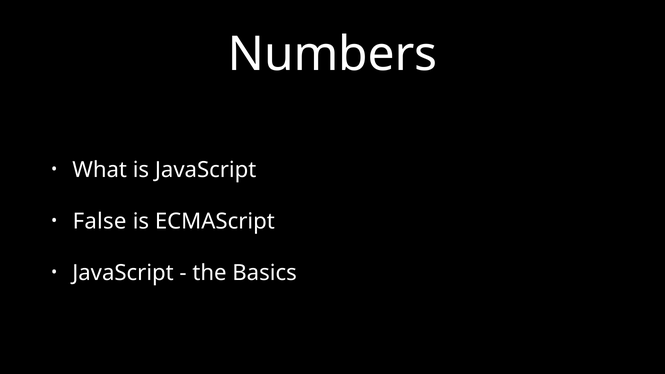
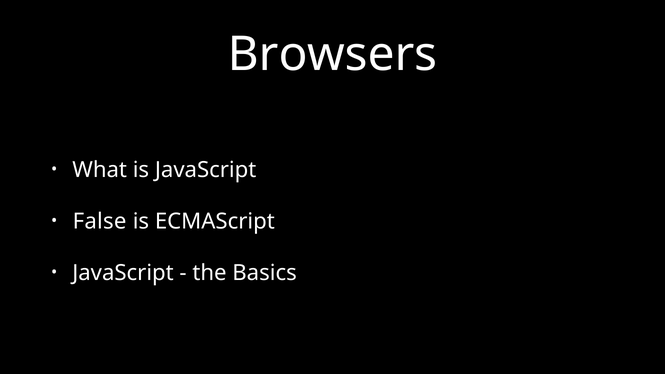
Numbers: Numbers -> Browsers
